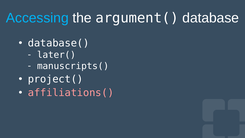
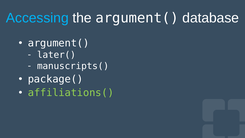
database( at (59, 43): database( -> argument(
project(: project( -> package(
affiliations( colour: pink -> light green
